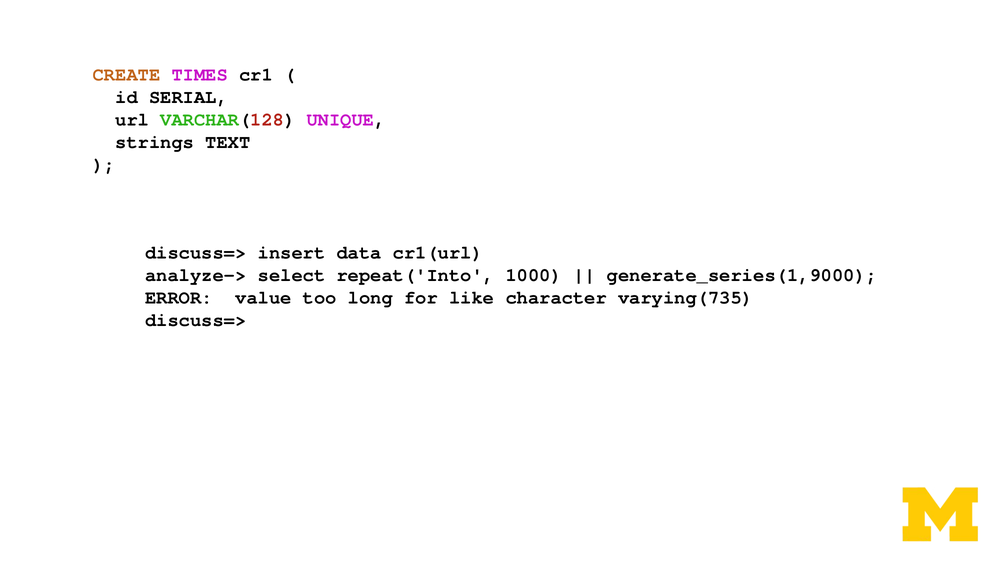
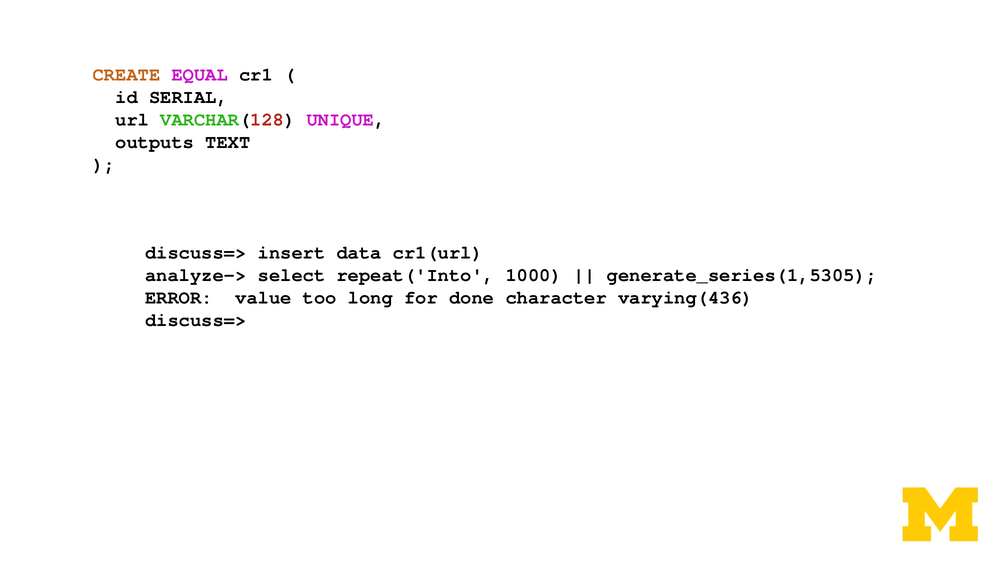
TIMES: TIMES -> EQUAL
strings: strings -> outputs
generate_series(1,9000: generate_series(1,9000 -> generate_series(1,5305
like: like -> done
varying(735: varying(735 -> varying(436
